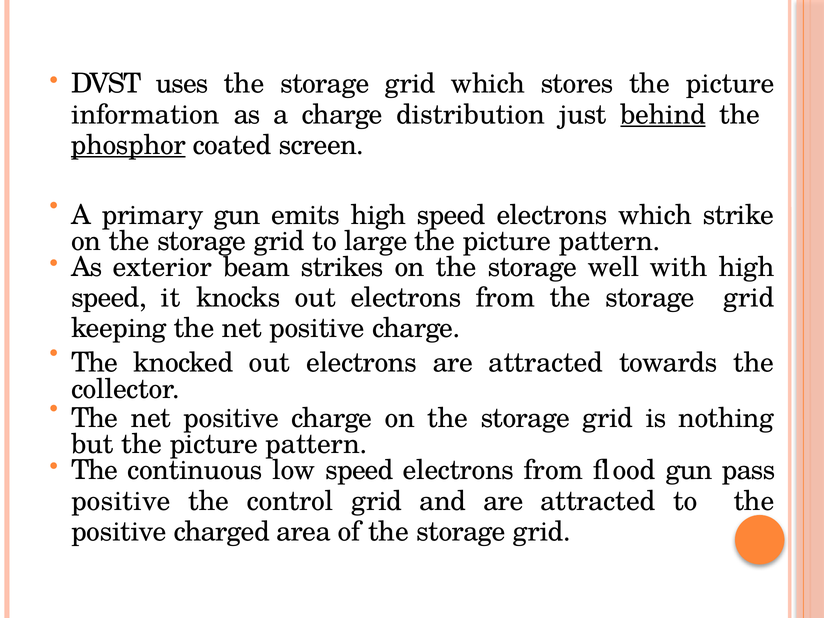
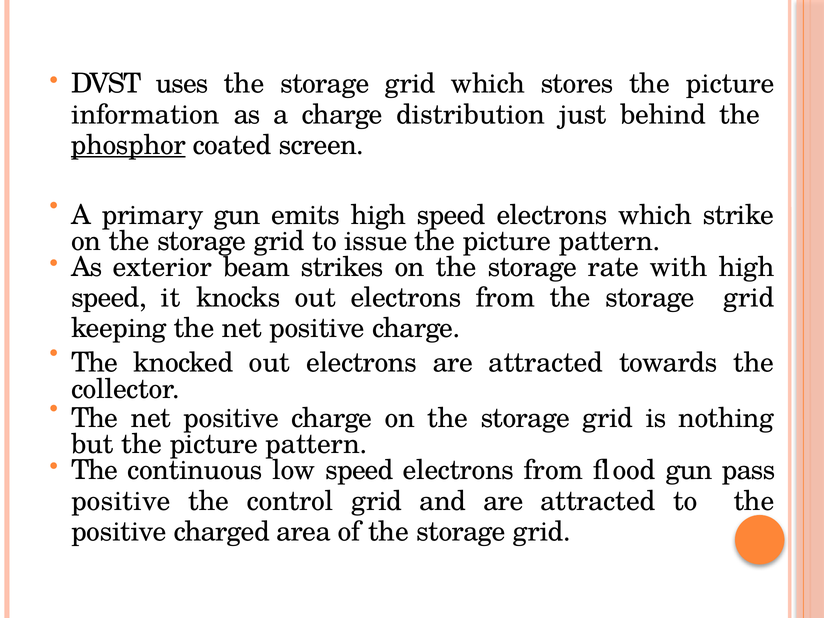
behind underline: present -> none
large: large -> issue
well: well -> rate
